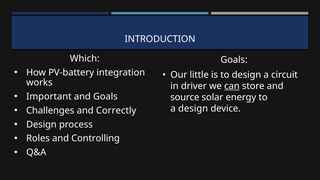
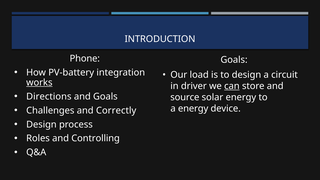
Which: Which -> Phone
little: little -> load
works underline: none -> present
Important: Important -> Directions
a design: design -> energy
